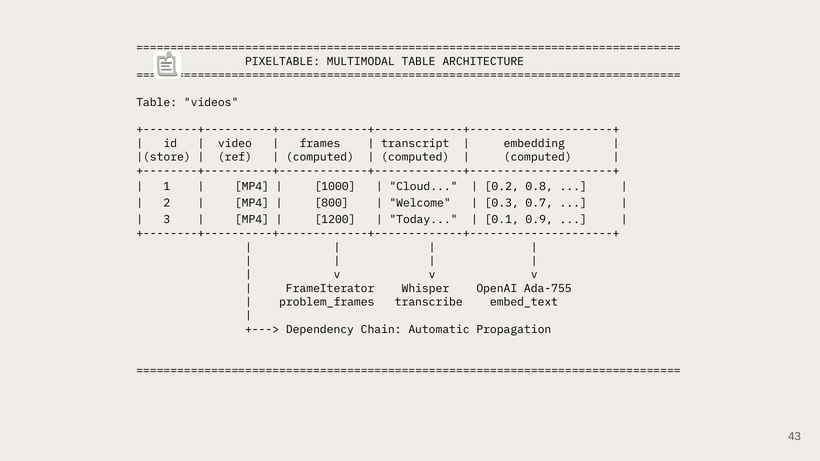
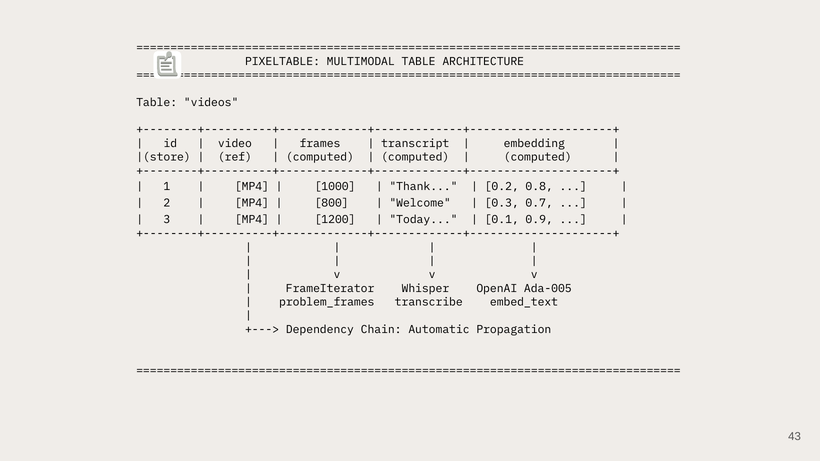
Cloud: Cloud -> Thank
Ada-755: Ada-755 -> Ada-005
